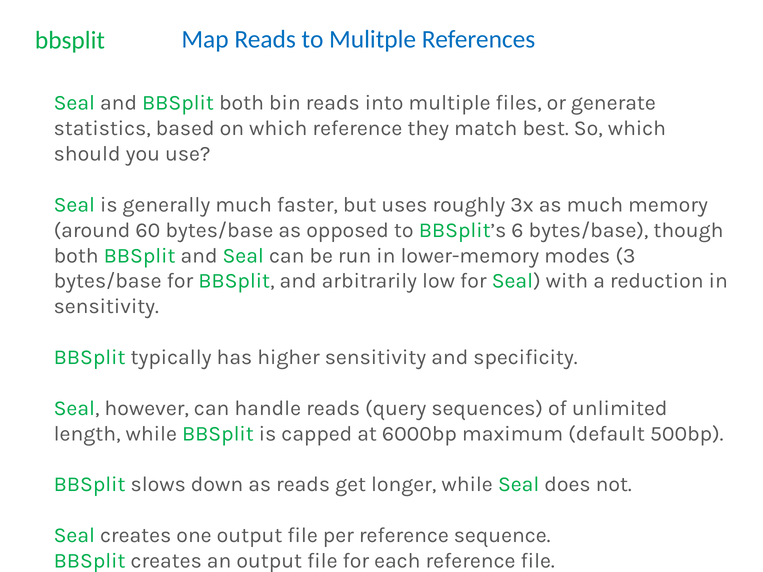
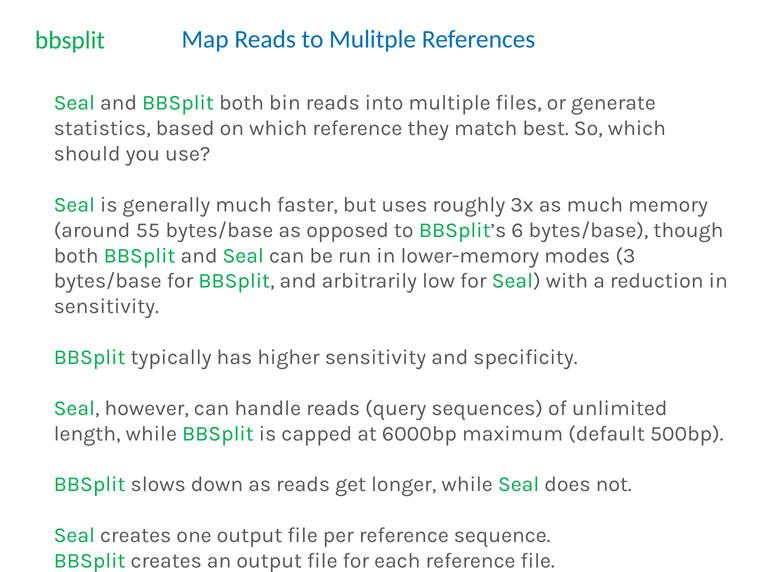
60: 60 -> 55
